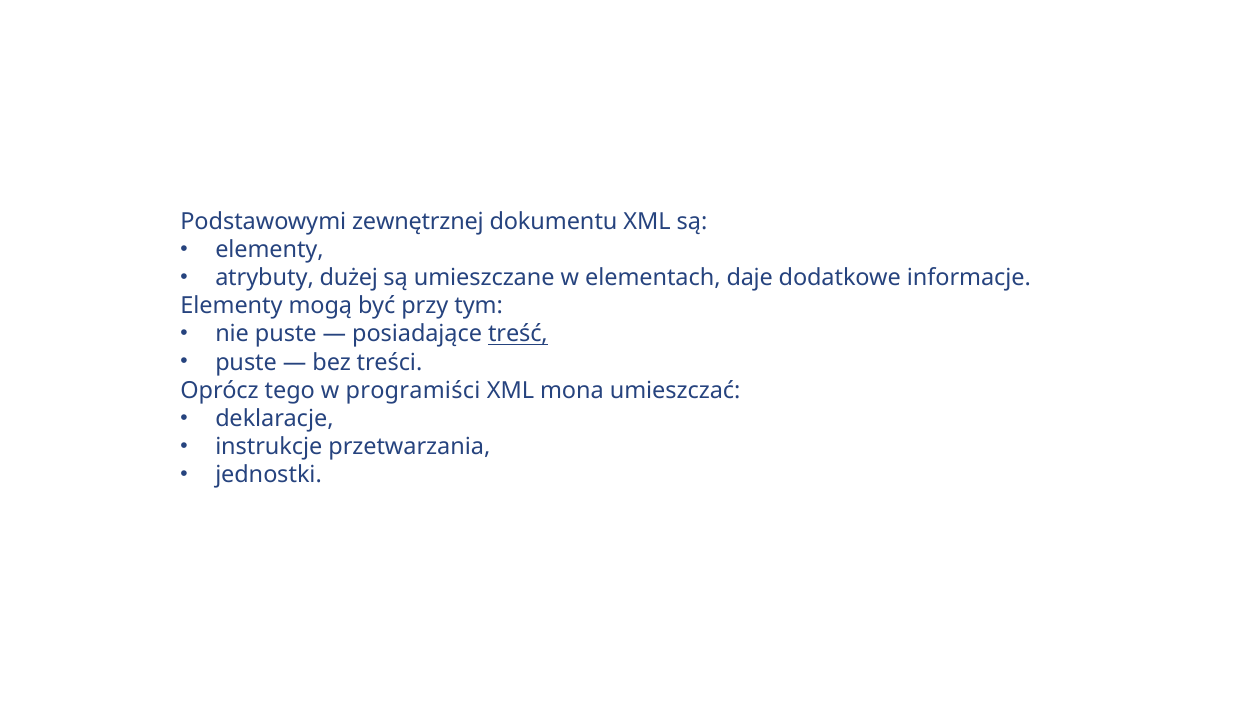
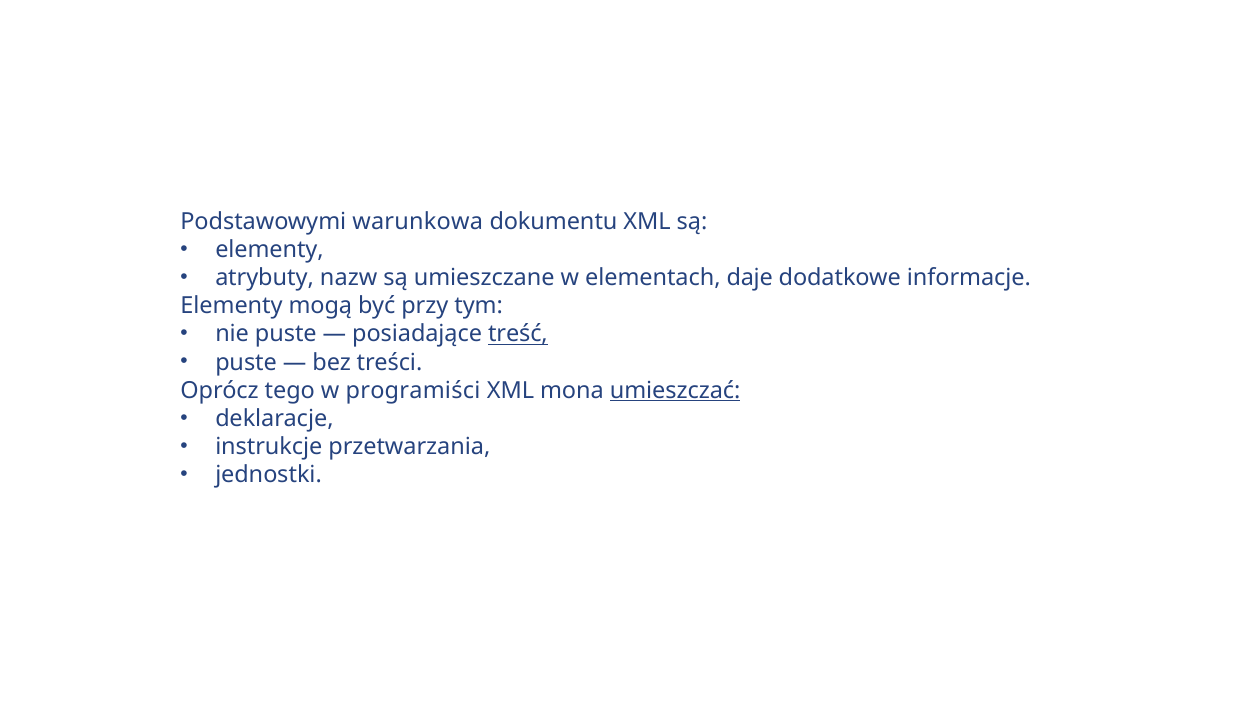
zewnętrznej: zewnętrznej -> warunkowa
dużej: dużej -> nazw
umieszczać underline: none -> present
